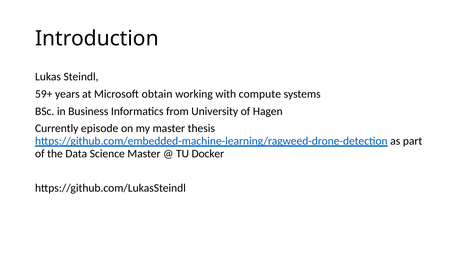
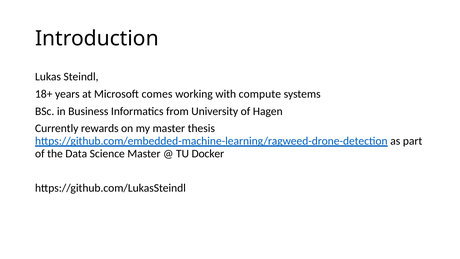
59+: 59+ -> 18+
obtain: obtain -> comes
episode: episode -> rewards
